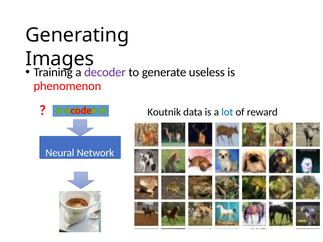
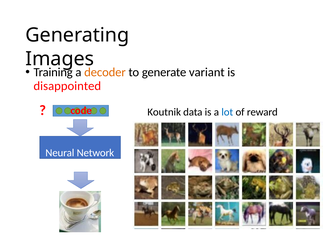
decoder colour: purple -> orange
useless: useless -> variant
phenomenon: phenomenon -> disappointed
